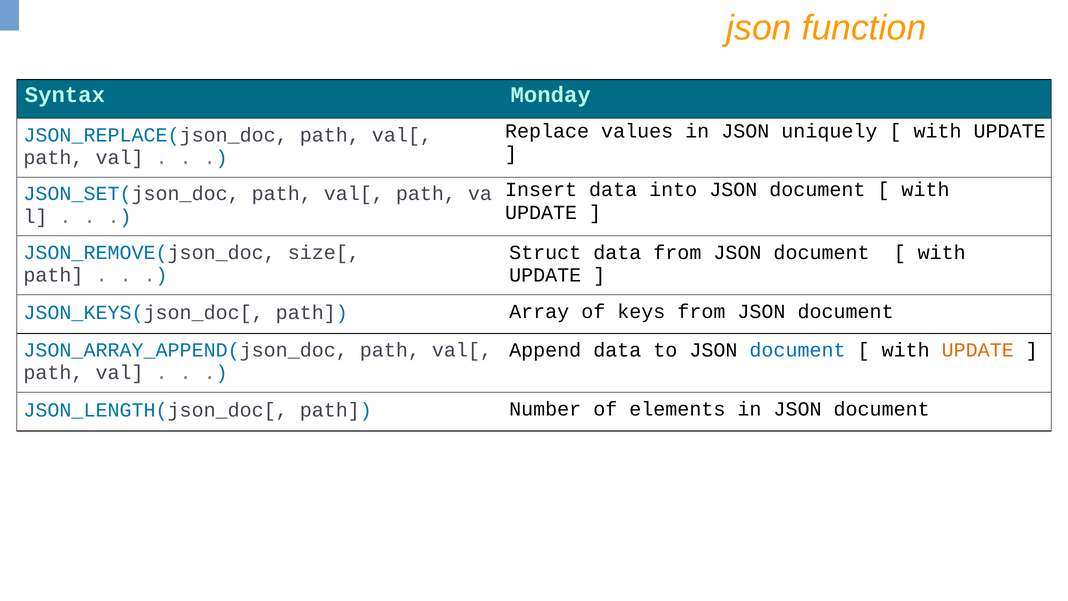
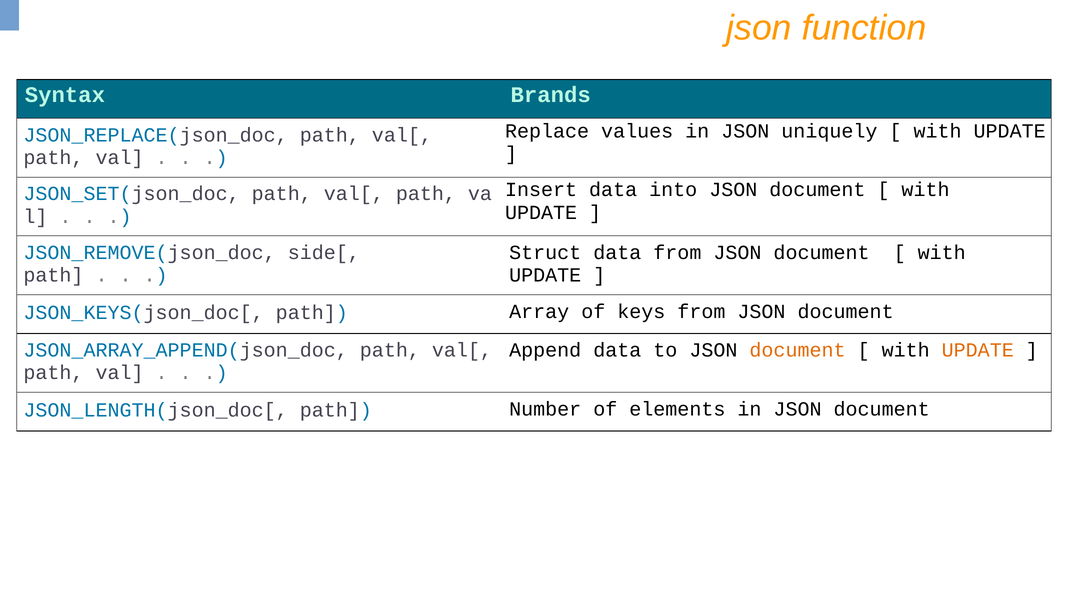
Monday: Monday -> Brands
size[: size[ -> side[
document at (798, 350) colour: blue -> orange
